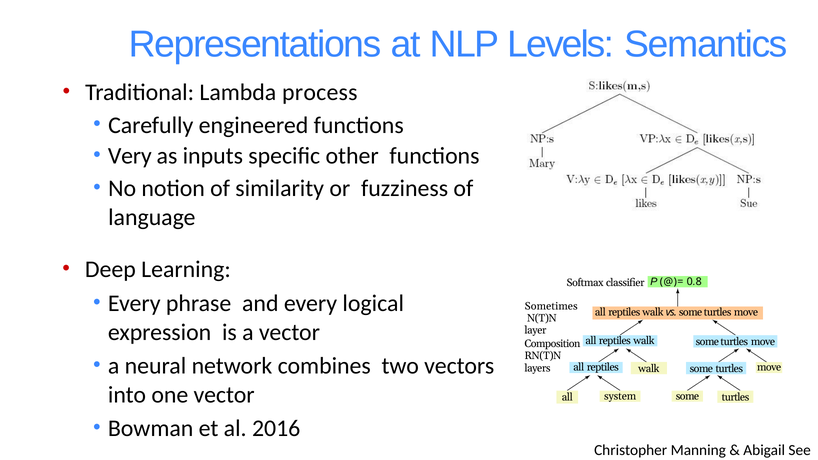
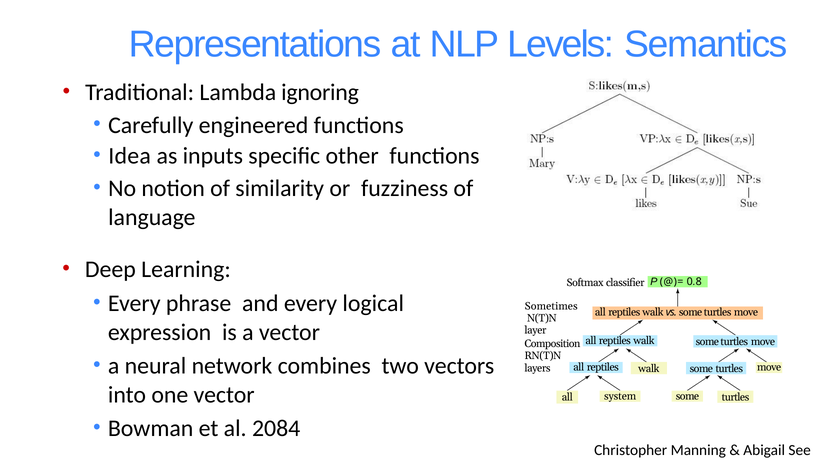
process: process -> ignoring
Very: Very -> Idea
2016: 2016 -> 2084
